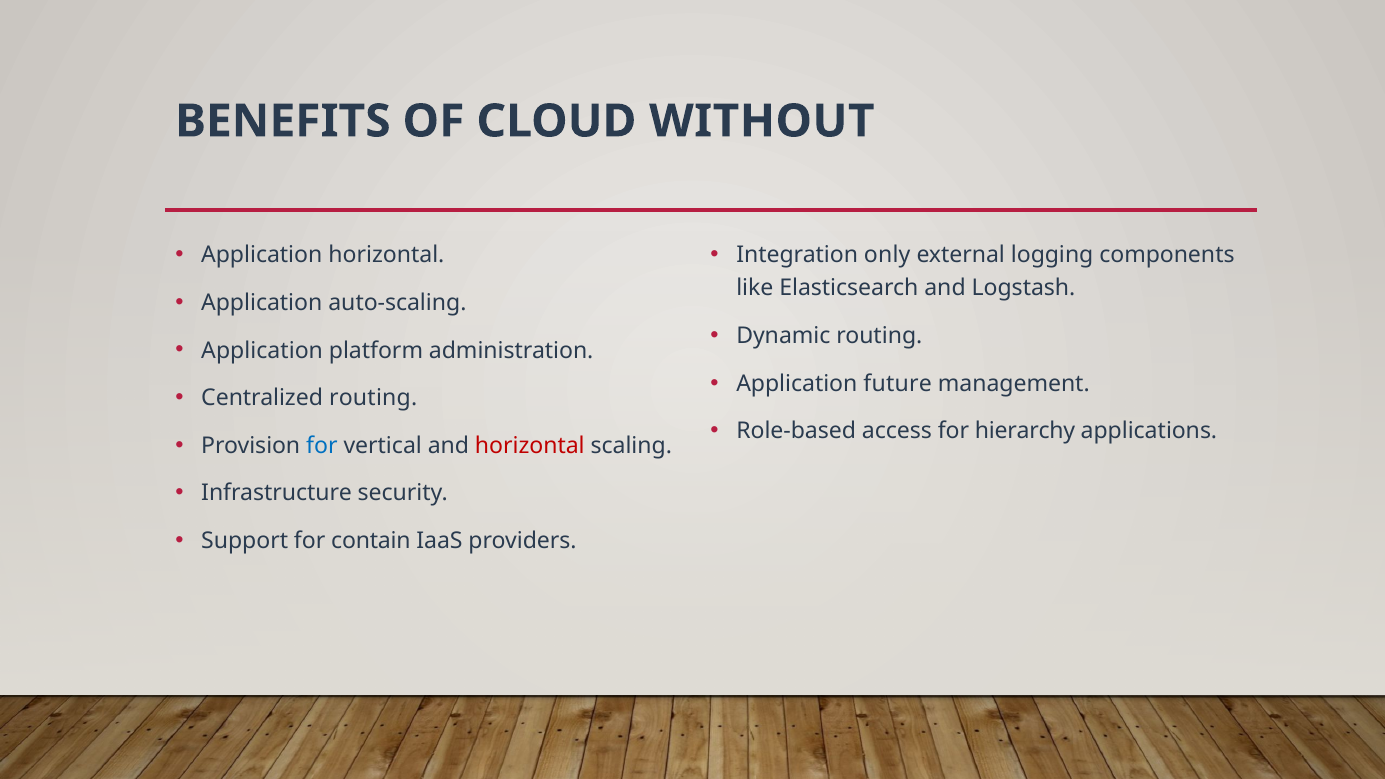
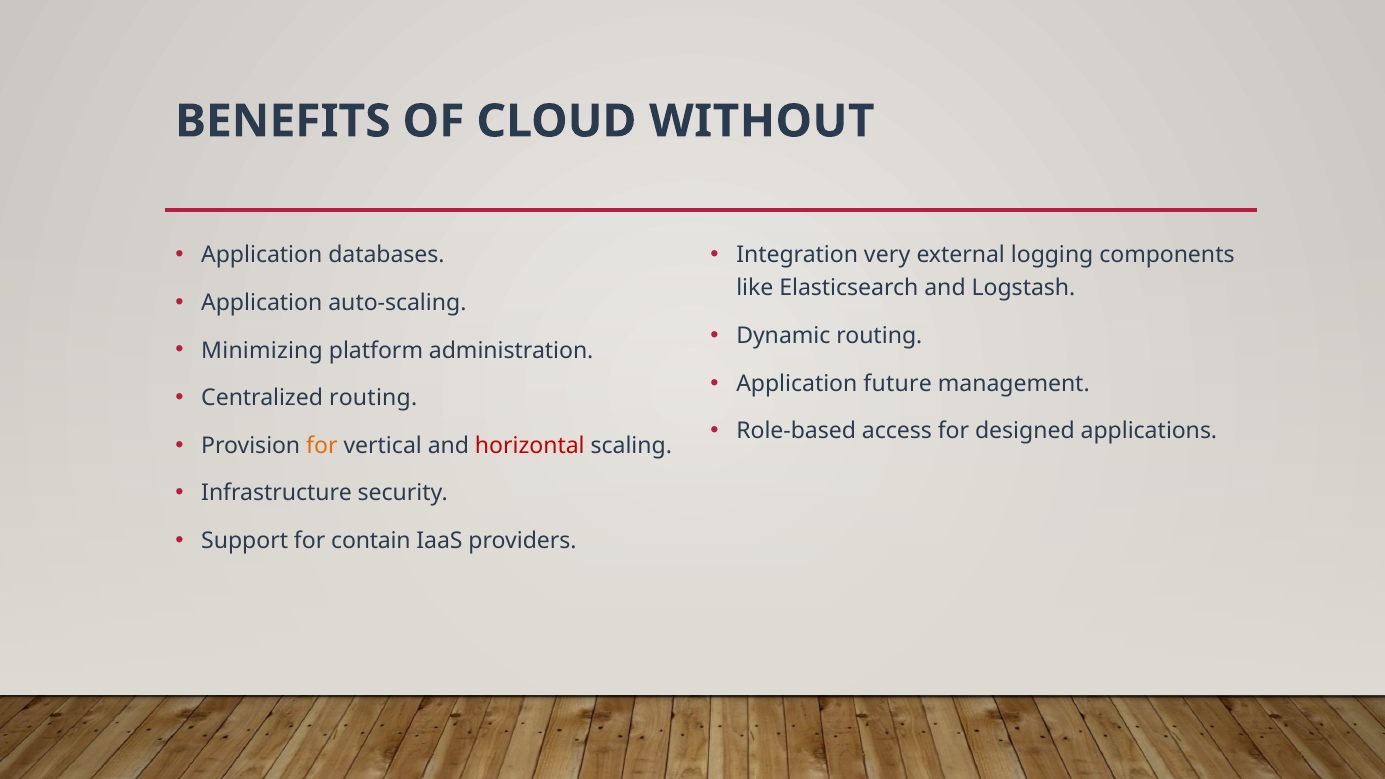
Application horizontal: horizontal -> databases
only: only -> very
Application at (262, 350): Application -> Minimizing
hierarchy: hierarchy -> designed
for at (322, 446) colour: blue -> orange
